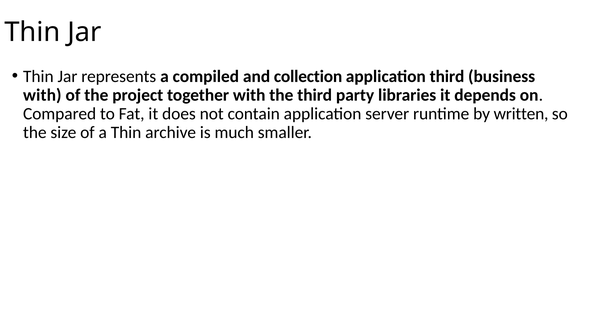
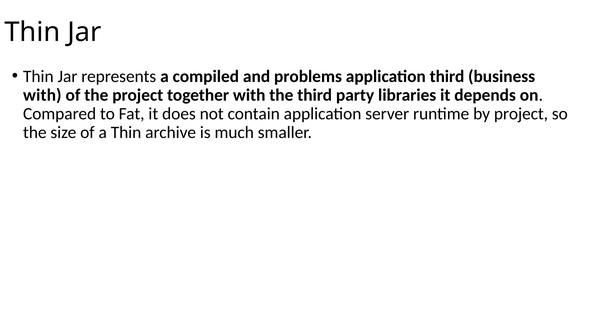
collection: collection -> problems
by written: written -> project
